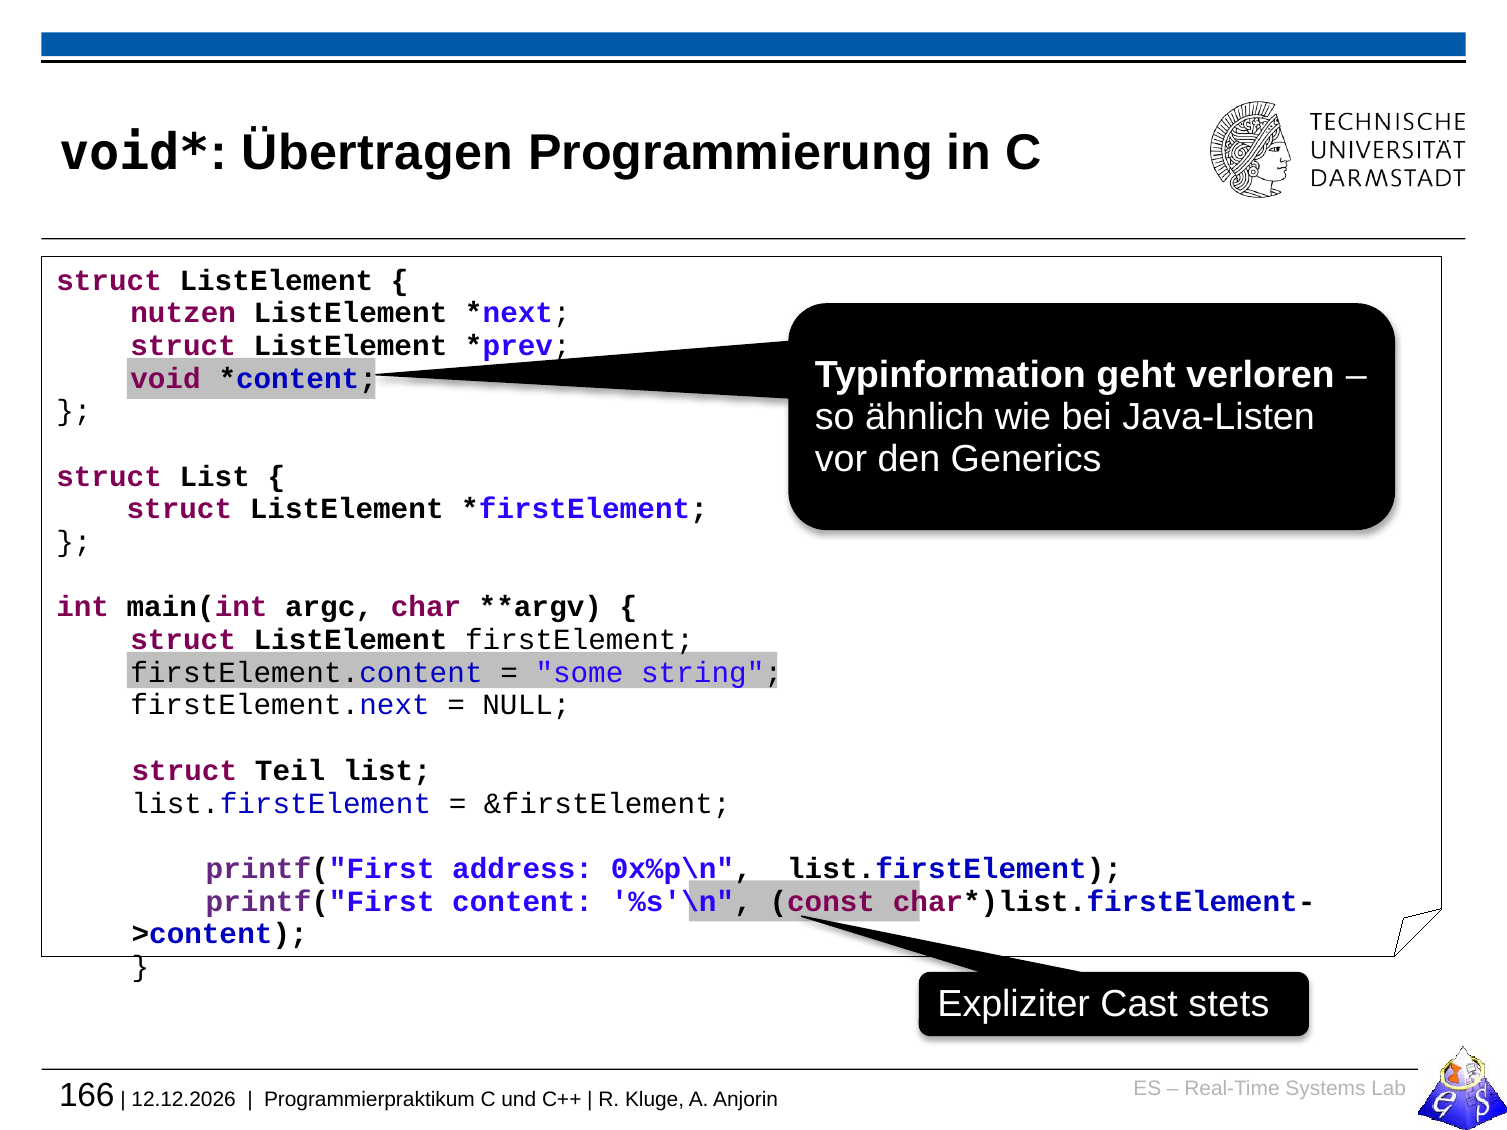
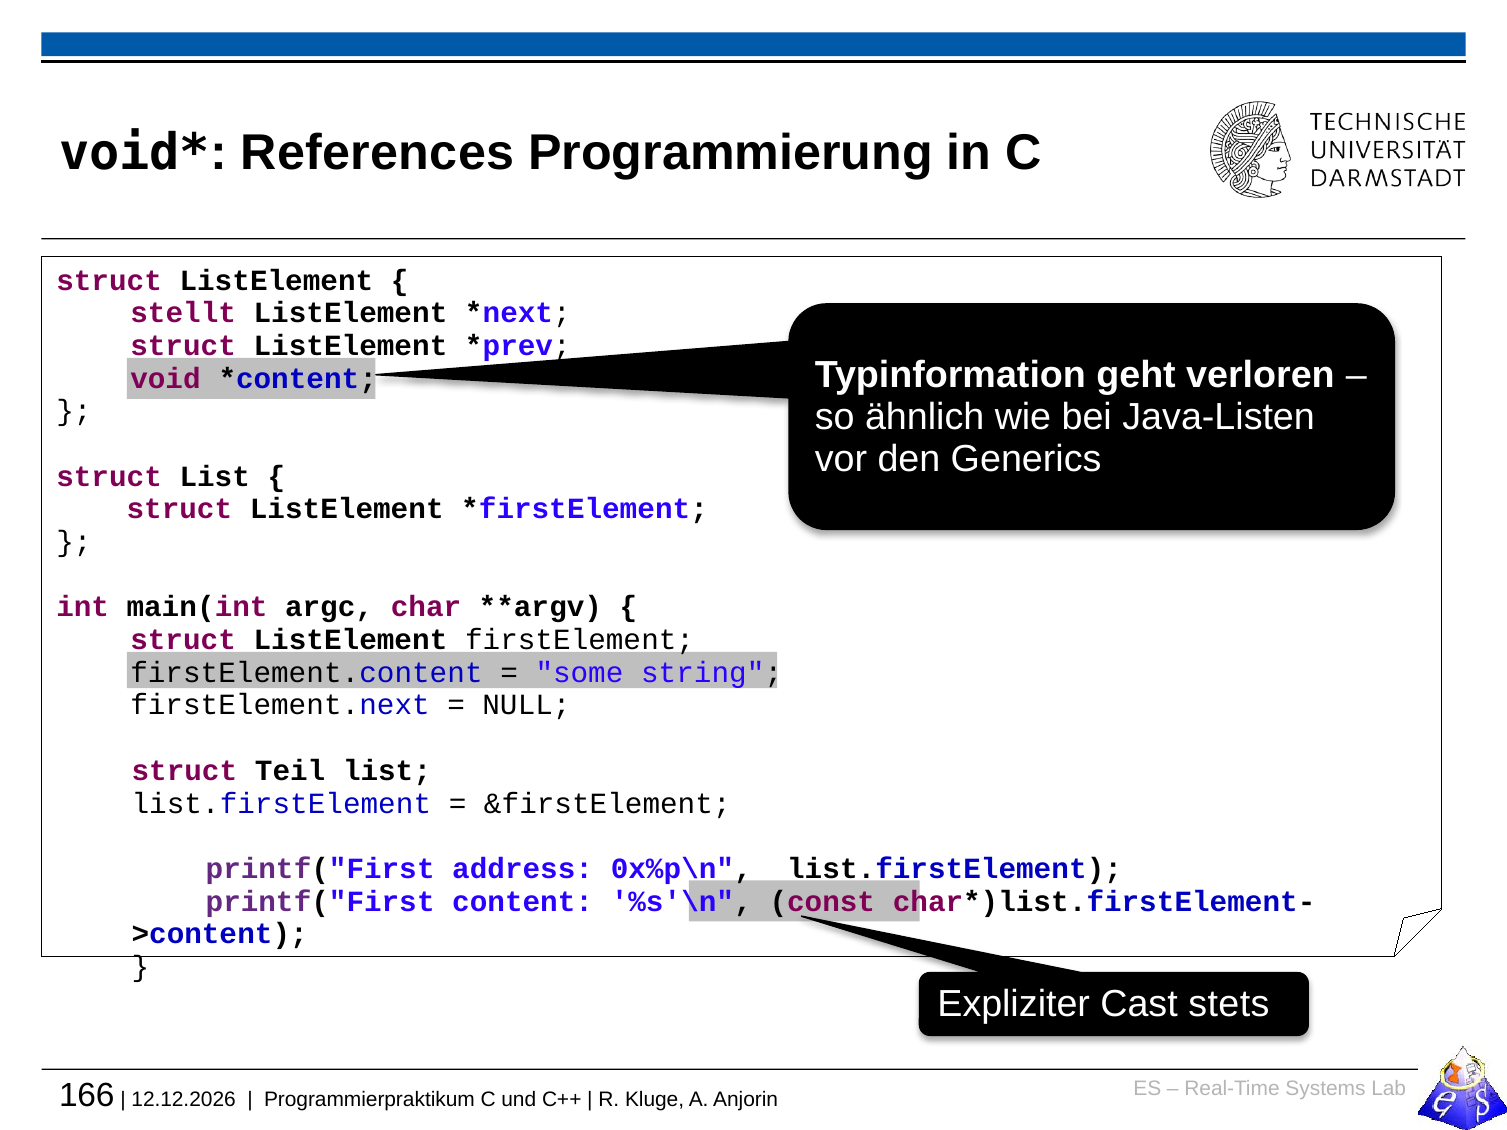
Übertragen: Übertragen -> References
nutzen: nutzen -> stellt
